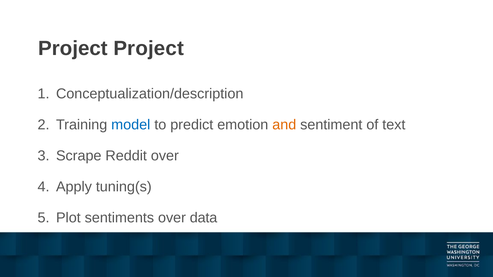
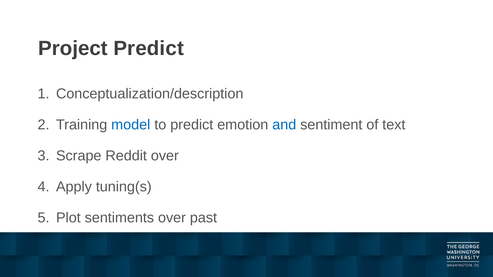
Project Project: Project -> Predict
and colour: orange -> blue
data: data -> past
